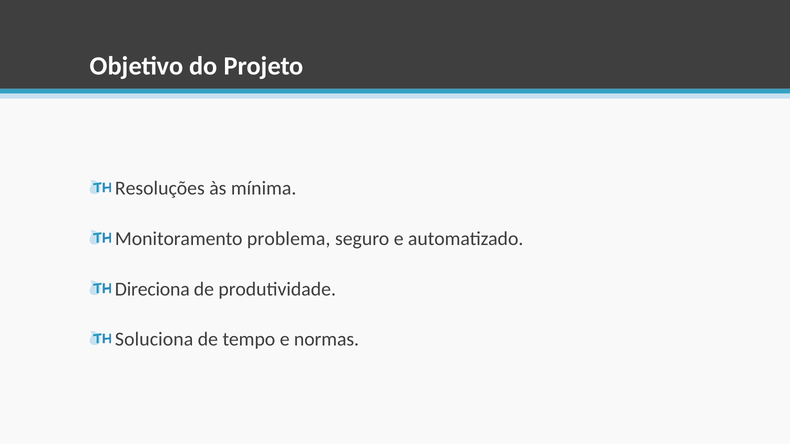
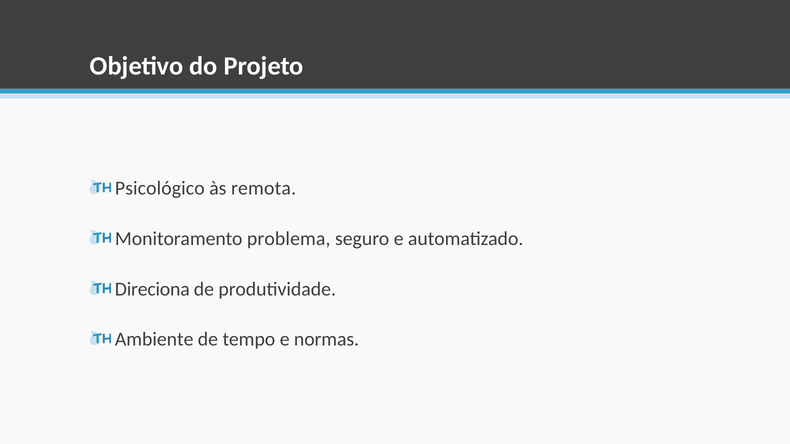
Resoluções: Resoluções -> Psicológico
mínima: mínima -> remota
Soluciona: Soluciona -> Ambiente
